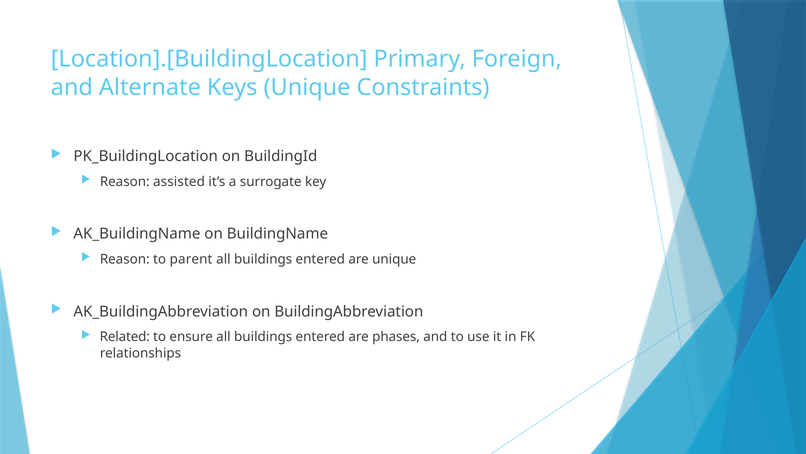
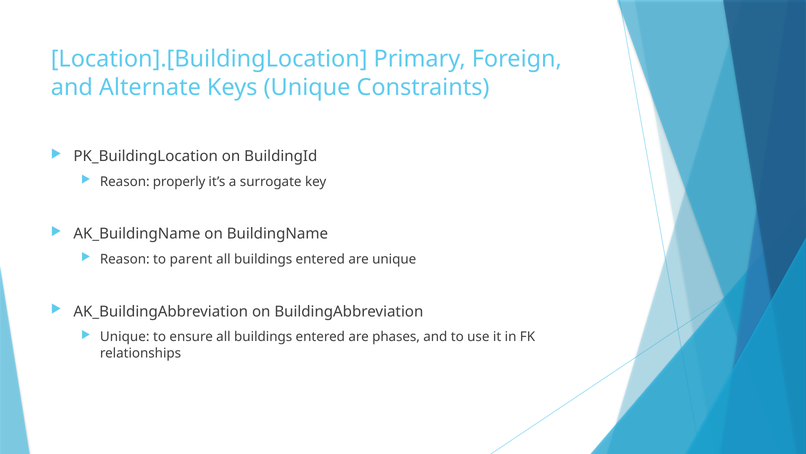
assisted: assisted -> properly
Related at (125, 337): Related -> Unique
